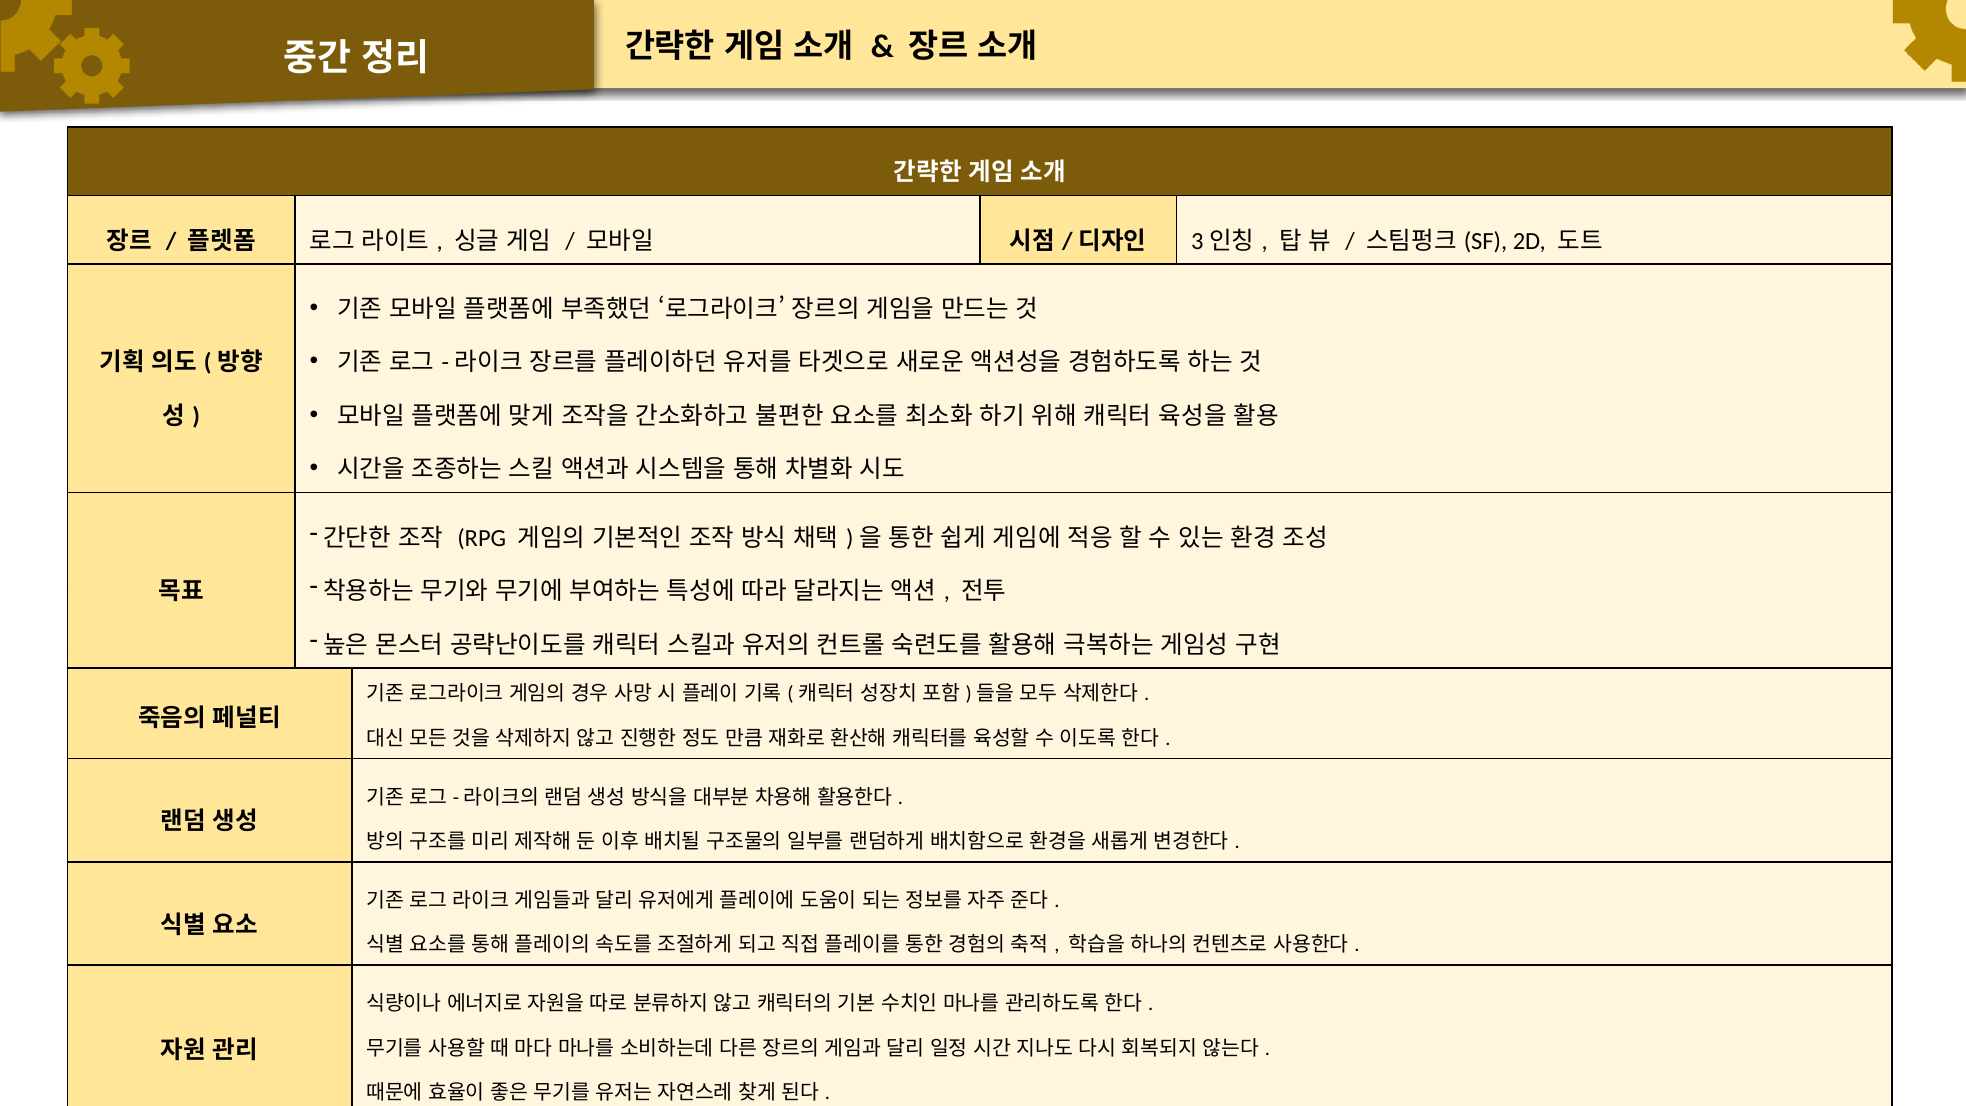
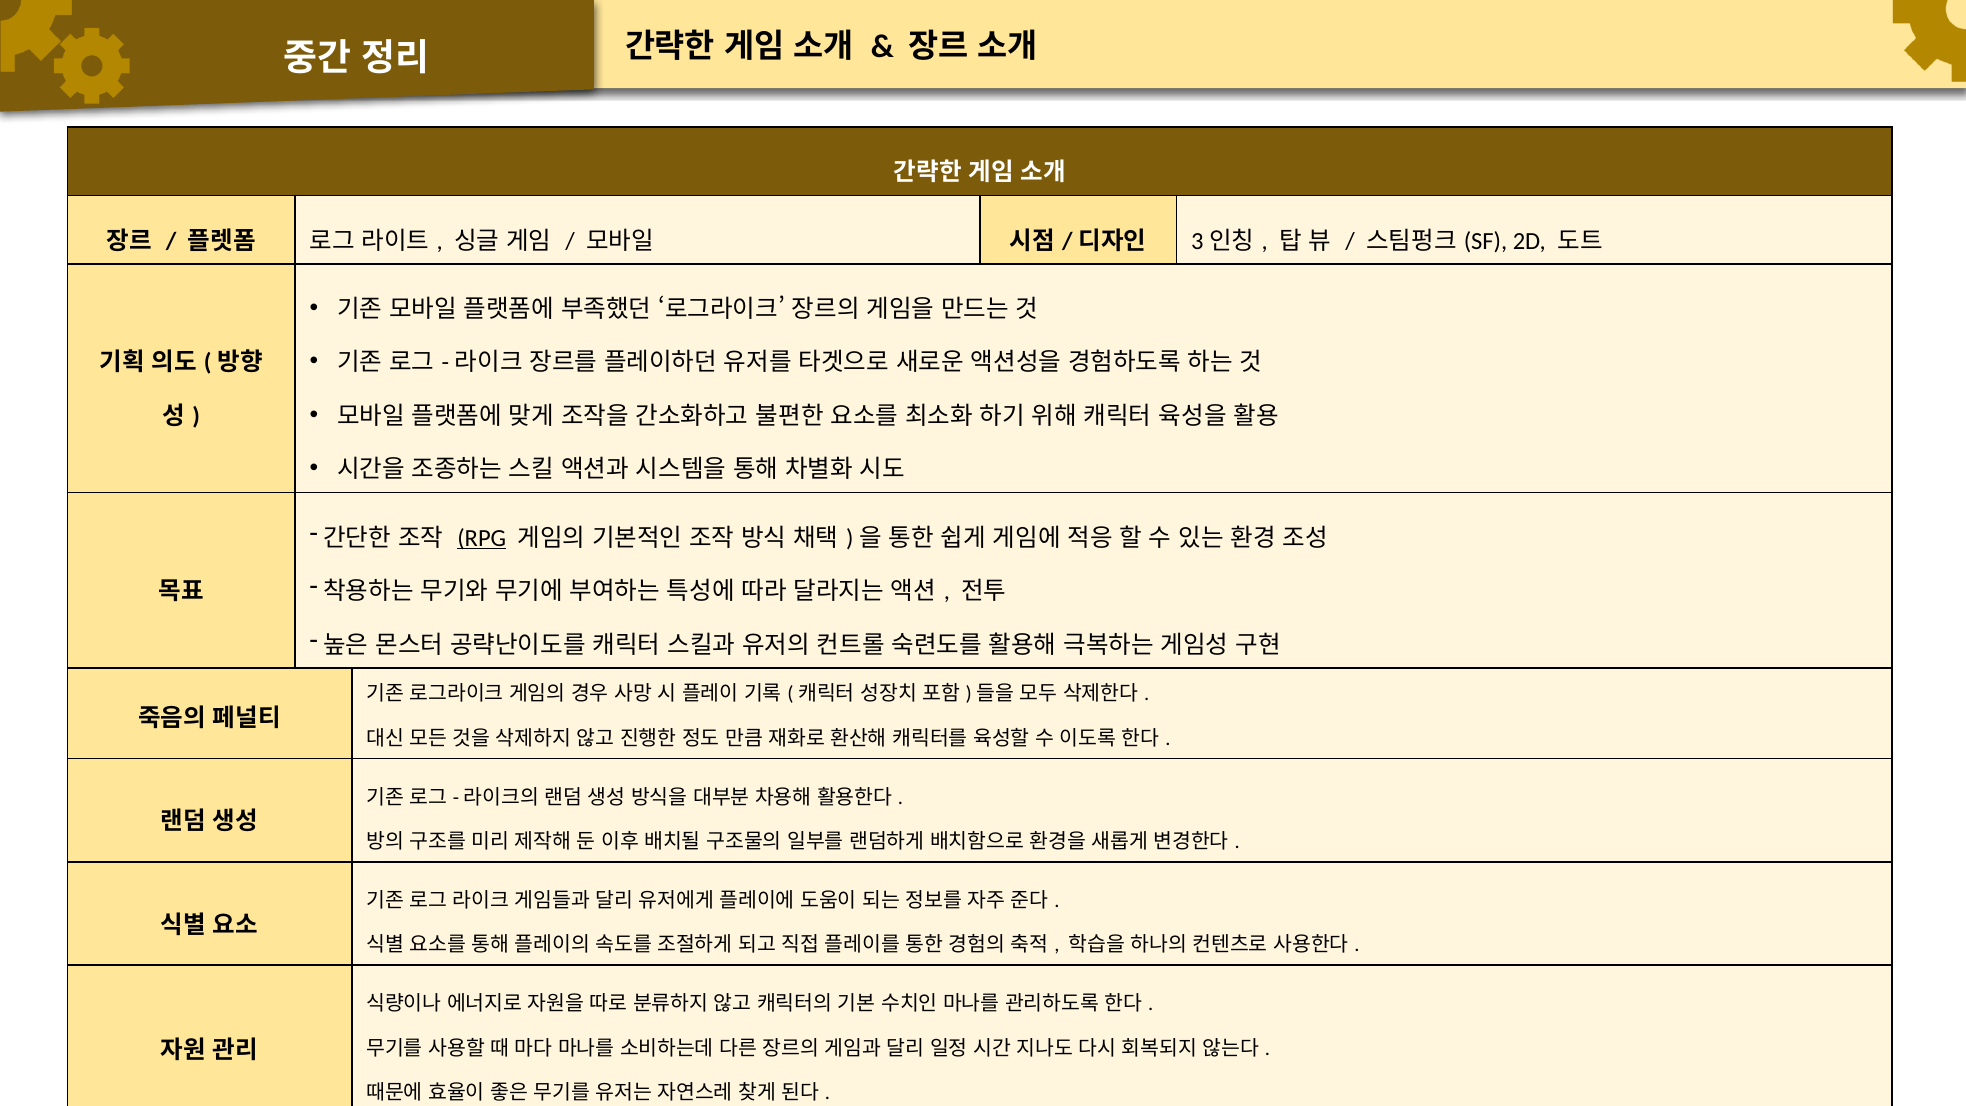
RPG underline: none -> present
